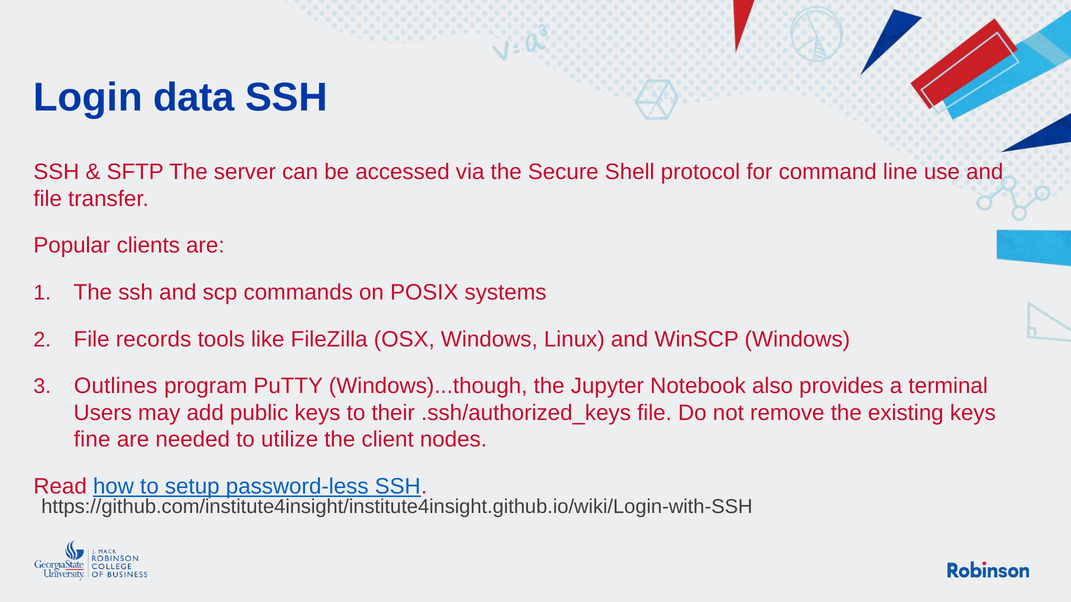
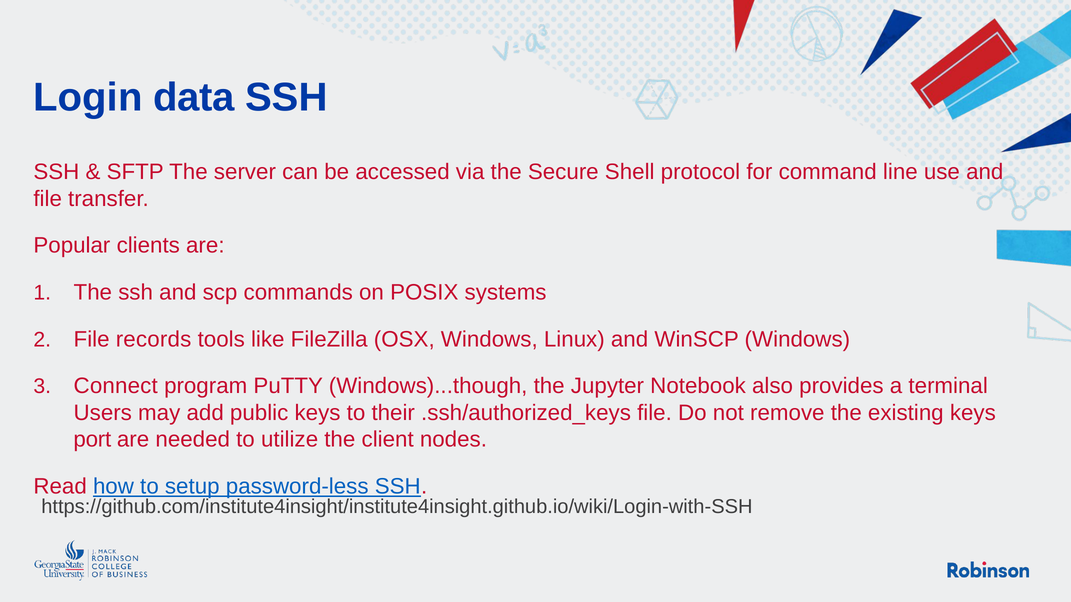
Outlines: Outlines -> Connect
fine: fine -> port
